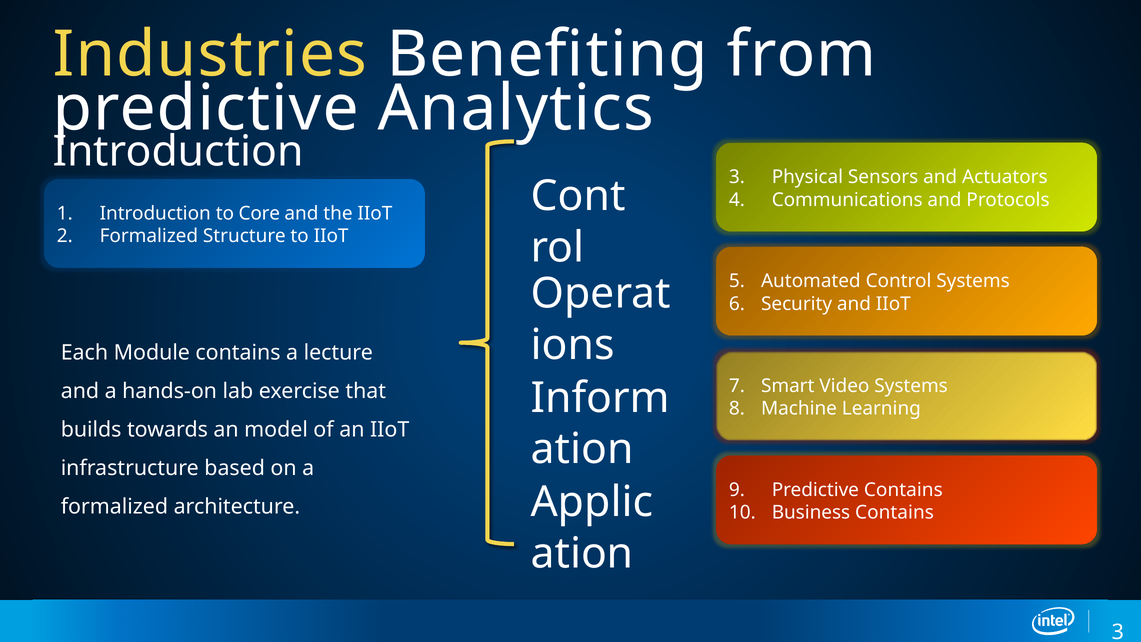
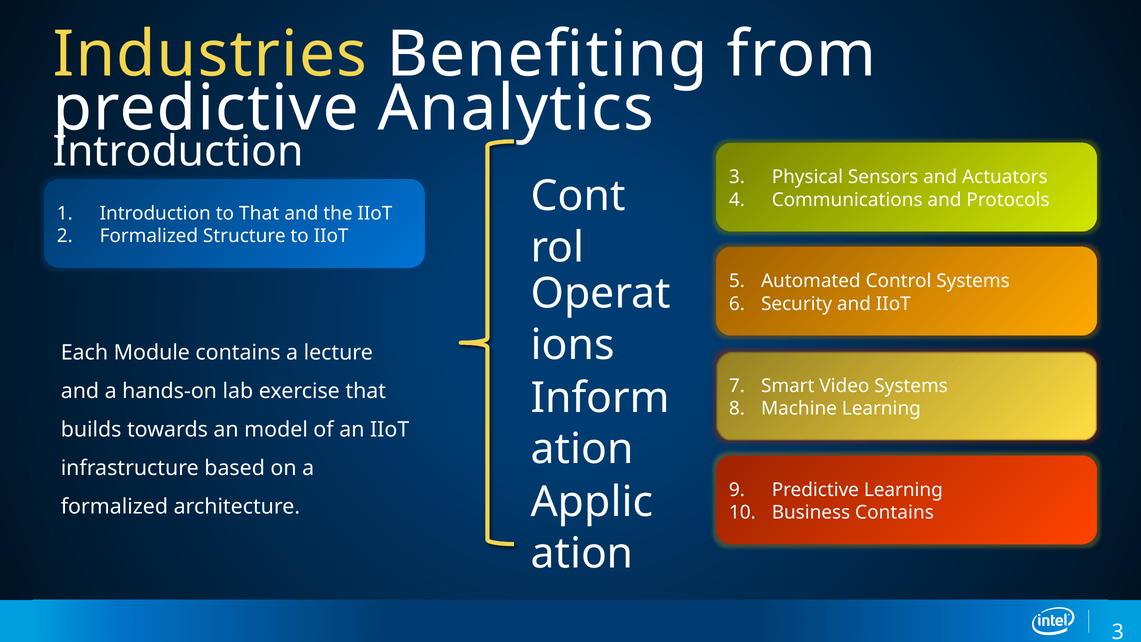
to Core: Core -> That
Predictive Contains: Contains -> Learning
